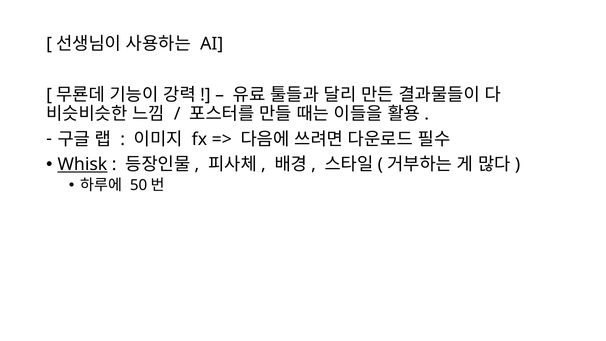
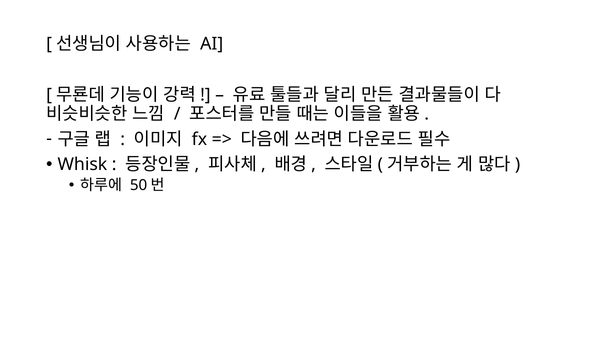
Whisk underline: present -> none
